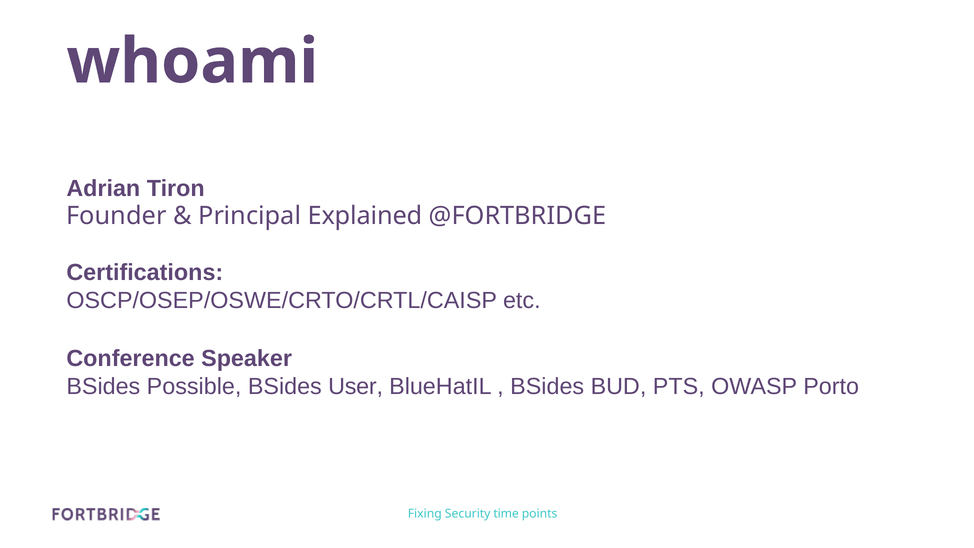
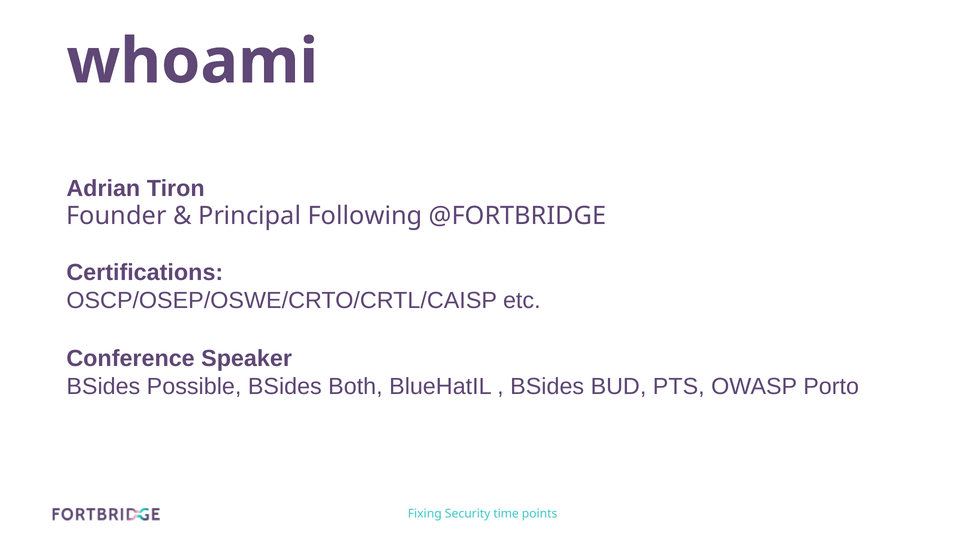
Explained: Explained -> Following
User: User -> Both
